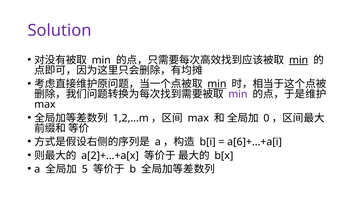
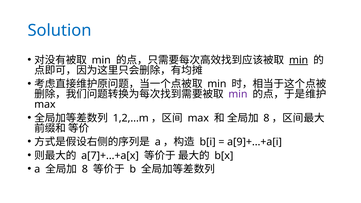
Solution colour: purple -> blue
min at (217, 84) underline: present -> none
0 at (266, 118): 0 -> 8
a[6]+...+a[i: a[6]+...+a[i -> a[9]+...+a[i
a[2]+...+a[x: a[2]+...+a[x -> a[7]+...+a[x
5 at (85, 169): 5 -> 8
